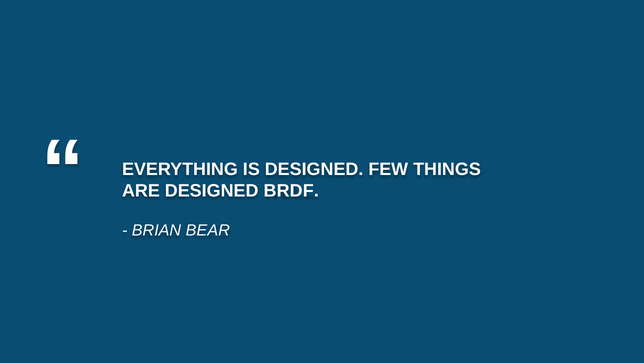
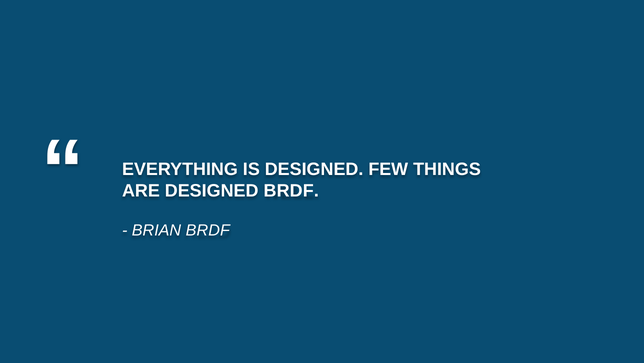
BRIAN BEAR: BEAR -> BRDF
